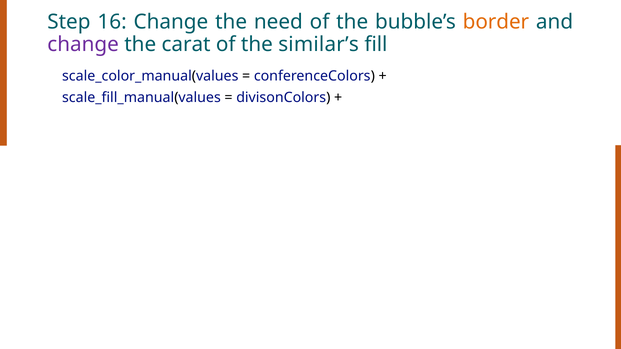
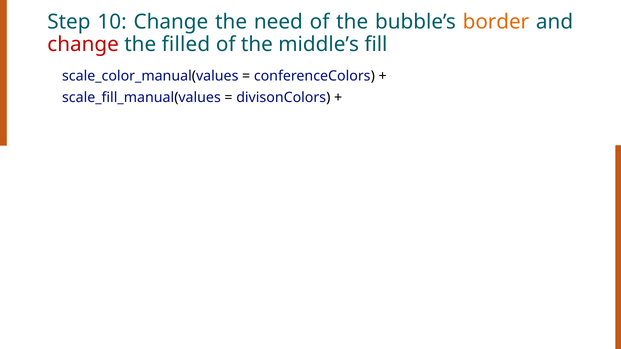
16: 16 -> 10
change at (83, 44) colour: purple -> red
carat: carat -> filled
similar’s: similar’s -> middle’s
